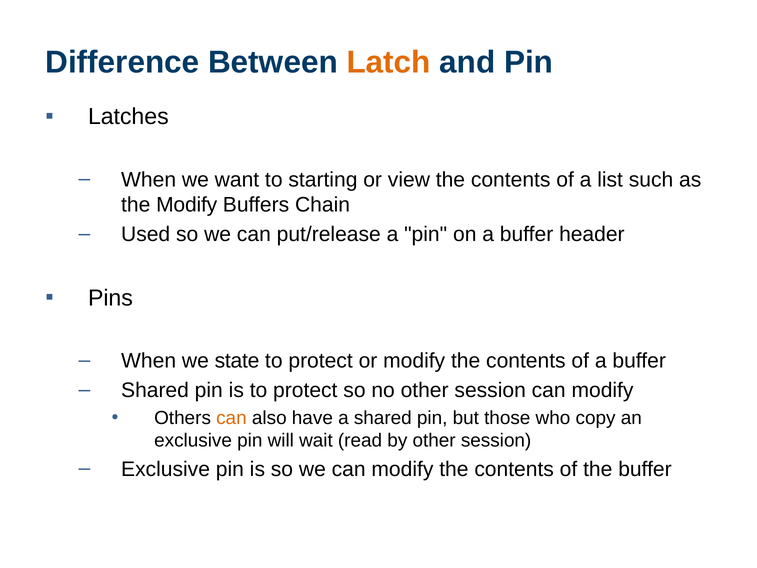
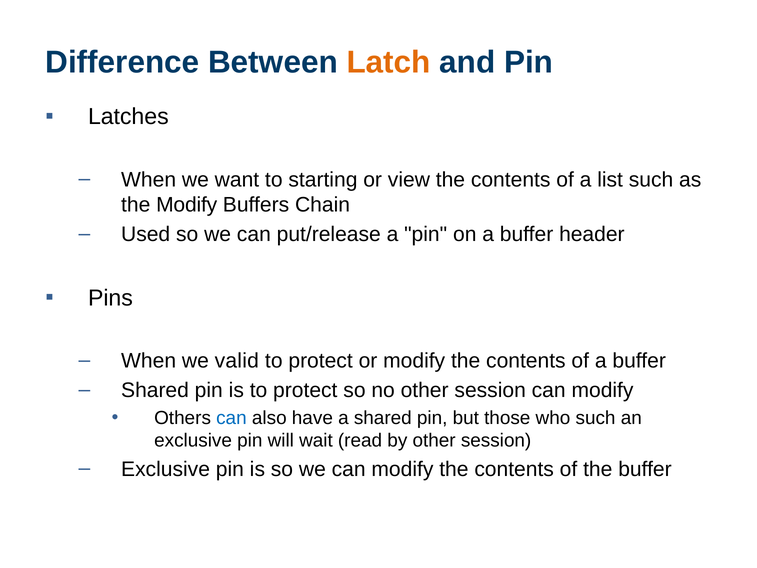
state: state -> valid
can at (231, 418) colour: orange -> blue
who copy: copy -> such
